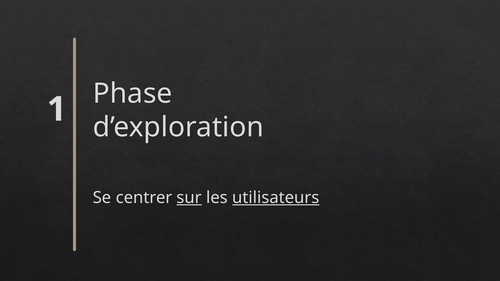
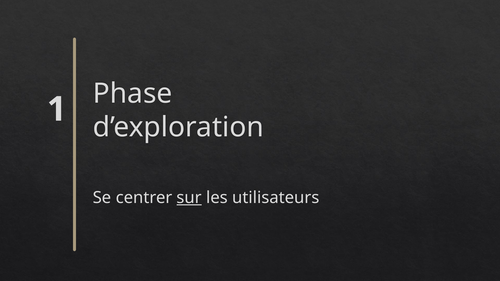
utilisateurs underline: present -> none
